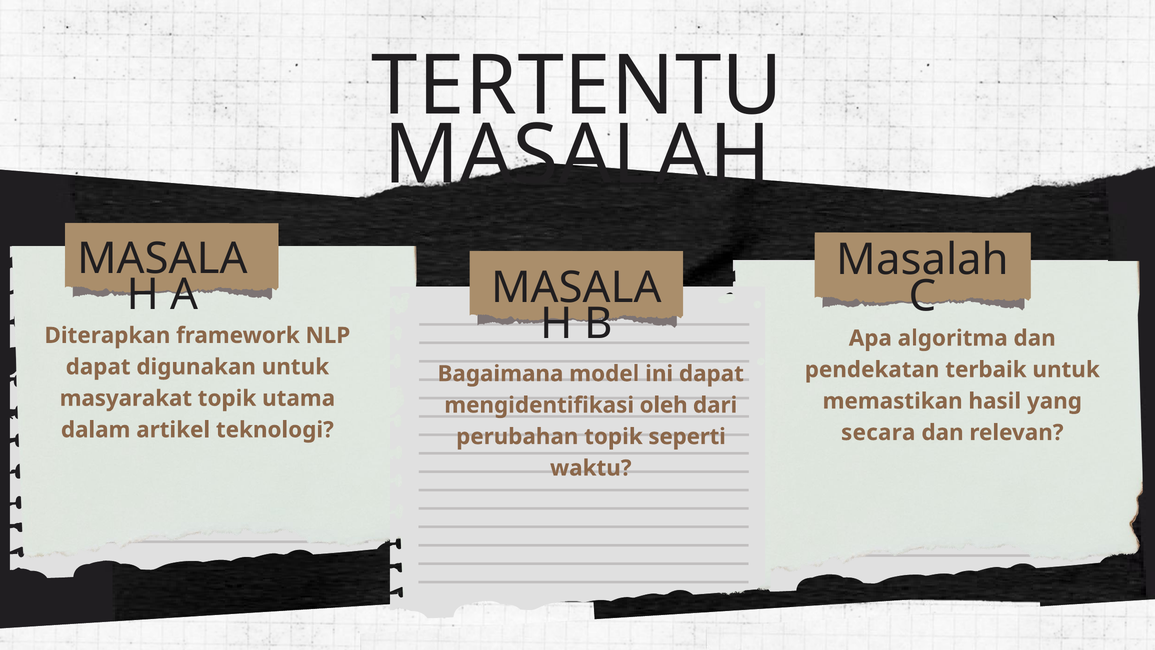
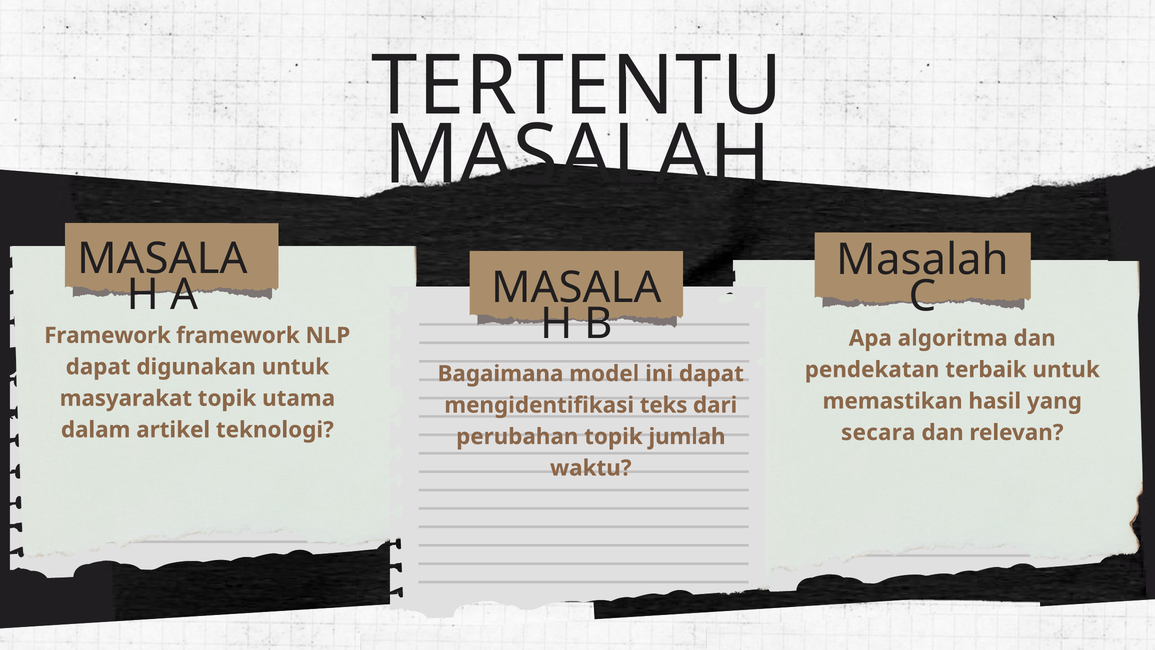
Diterapkan at (107, 335): Diterapkan -> Framework
oleh: oleh -> teks
seperti: seperti -> jumlah
